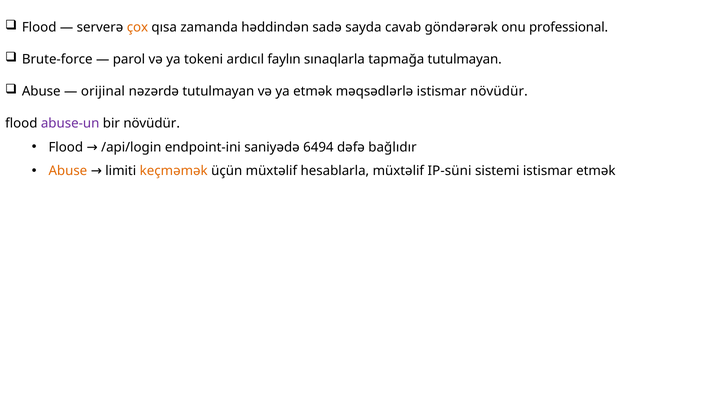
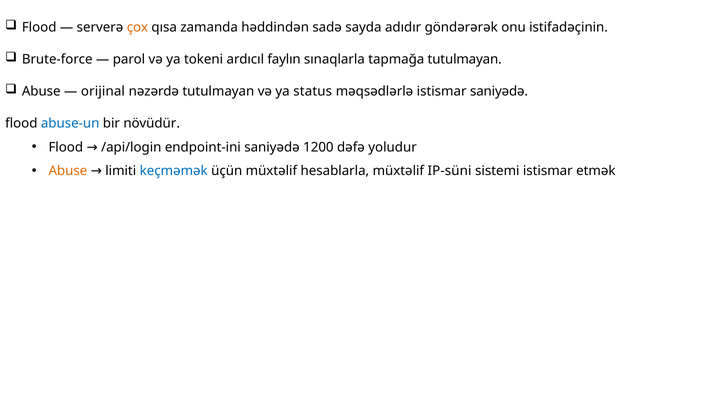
cavab: cavab -> adıdır
professional: professional -> istifadəçinin
ya etmək: etmək -> status
istismar növüdür: növüdür -> saniyədə
abuse‑un colour: purple -> blue
6494: 6494 -> 1200
bağlıdır: bağlıdır -> yoludur
keçməmək colour: orange -> blue
